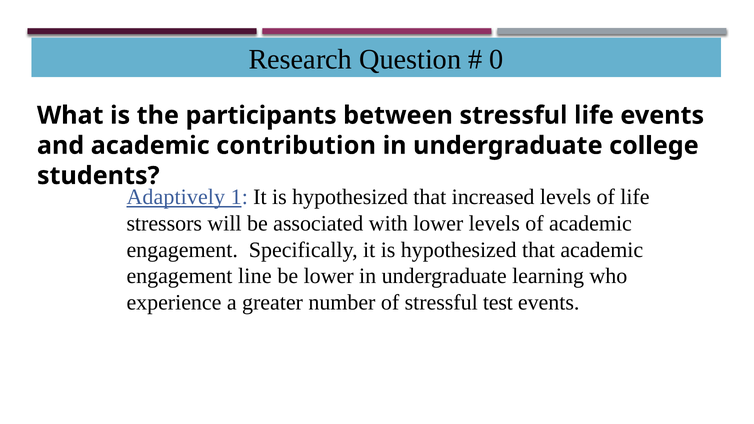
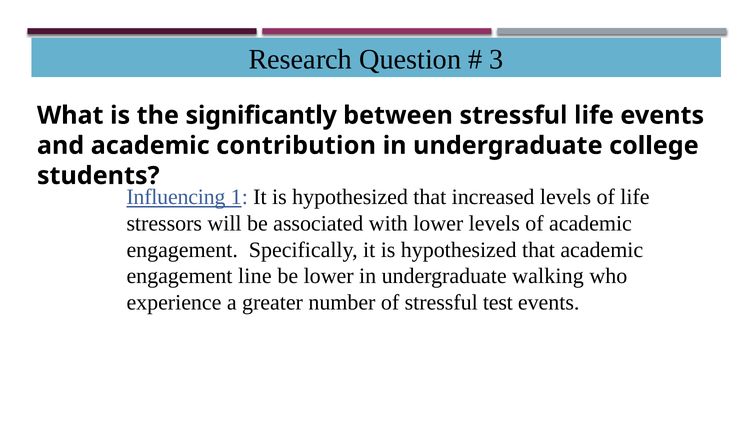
0: 0 -> 3
participants: participants -> significantly
Adaptively: Adaptively -> Influencing
learning: learning -> walking
